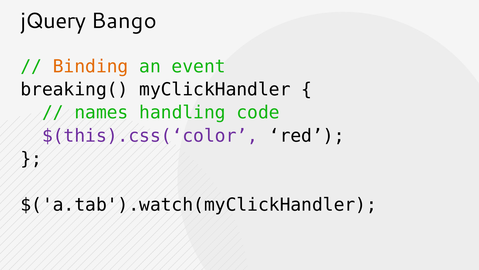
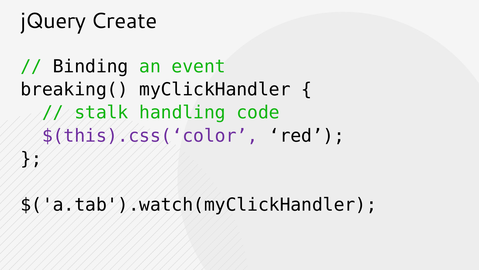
Bango: Bango -> Create
Binding colour: orange -> black
names: names -> stalk
